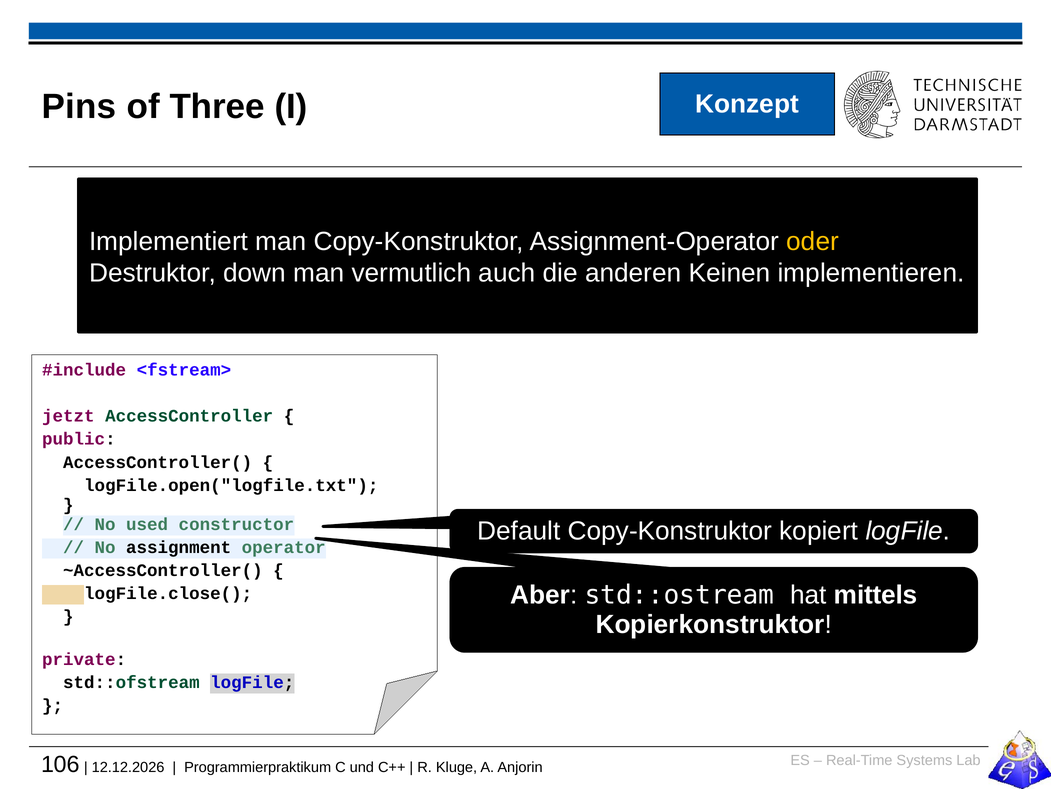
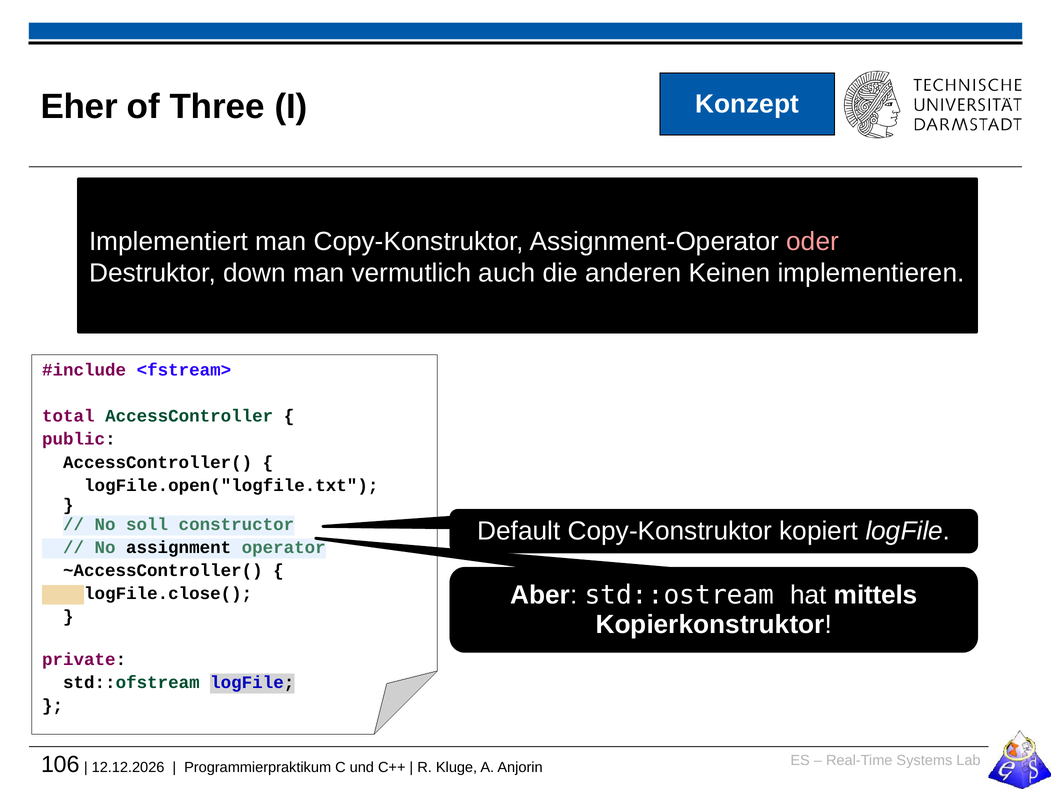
Pins: Pins -> Eher
oder colour: yellow -> pink
jetzt: jetzt -> total
used: used -> soll
